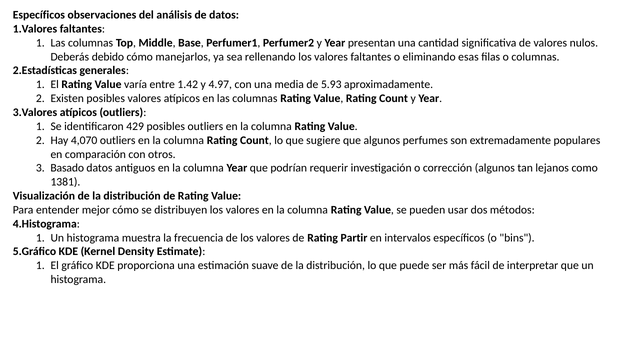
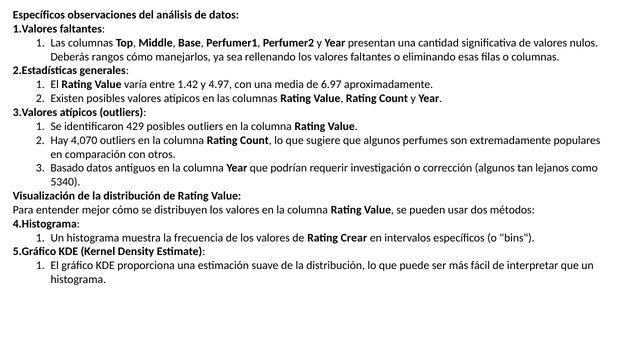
debido: debido -> rangos
5.93: 5.93 -> 6.97
1381: 1381 -> 5340
Partir: Partir -> Crear
